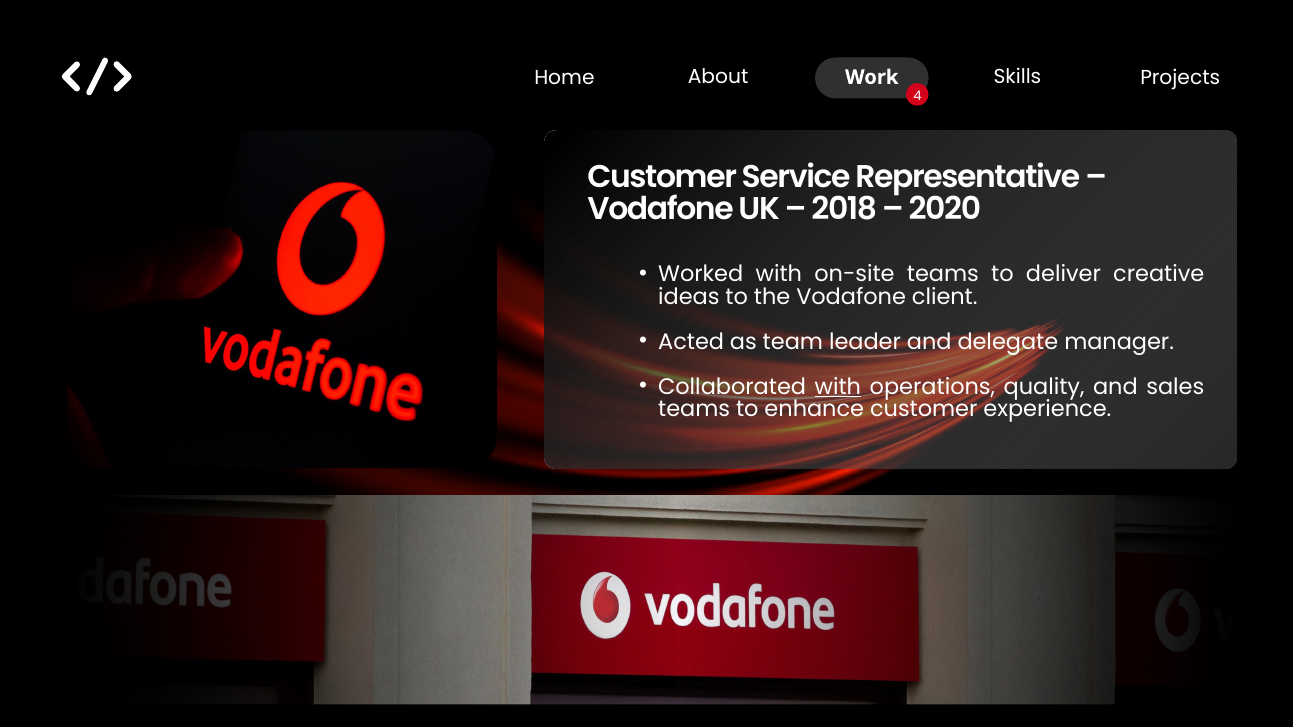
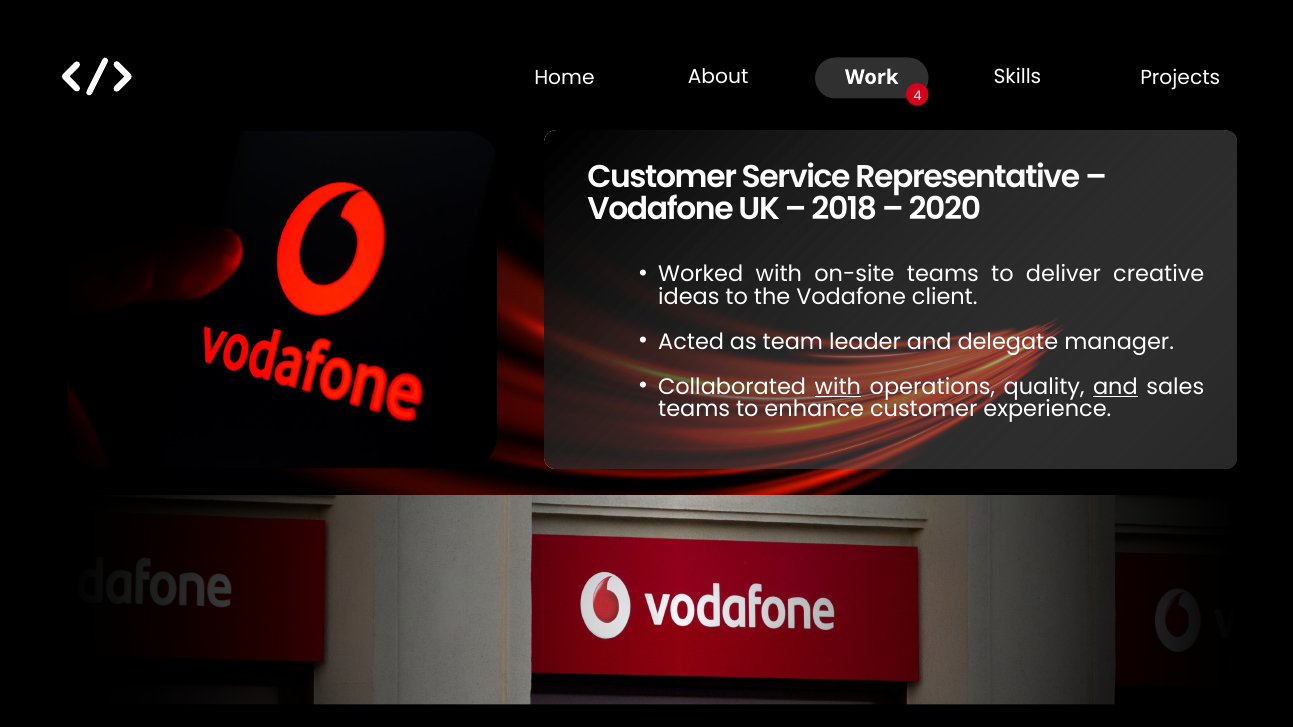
and at (1115, 387) underline: none -> present
